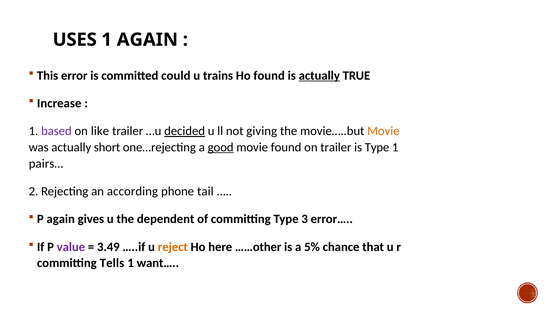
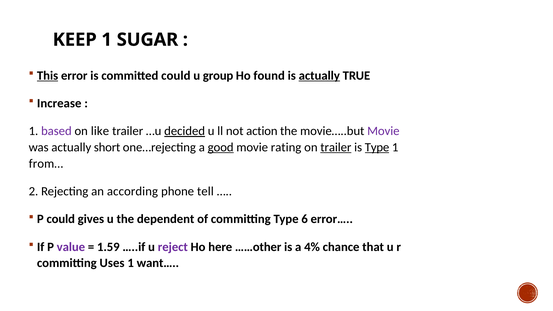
USES: USES -> KEEP
1 AGAIN: AGAIN -> SUGAR
This underline: none -> present
trains: trains -> group
giving: giving -> action
Movie at (383, 131) colour: orange -> purple
movie found: found -> rating
trailer at (336, 147) underline: none -> present
Type at (377, 147) underline: none -> present
pairs…: pairs… -> from…
tail: tail -> tell
P again: again -> could
3: 3 -> 6
3.49: 3.49 -> 1.59
reject colour: orange -> purple
5%: 5% -> 4%
Tells: Tells -> Uses
